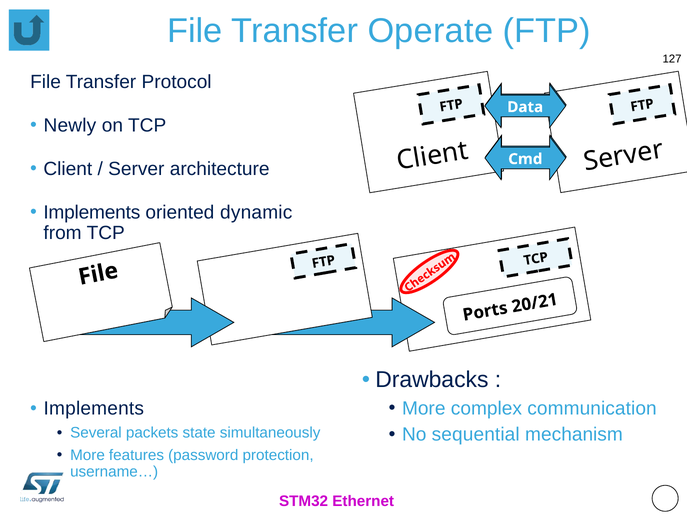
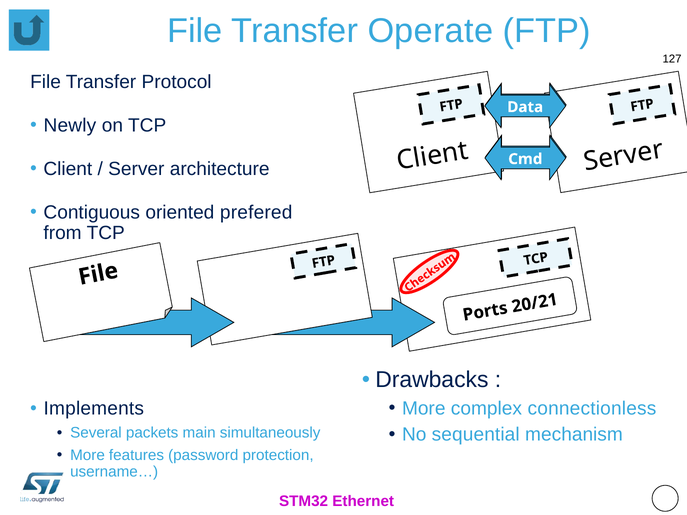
Implements at (92, 212): Implements -> Contiguous
dynamic: dynamic -> prefered
communication: communication -> connectionless
state: state -> main
